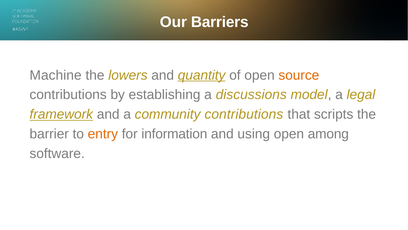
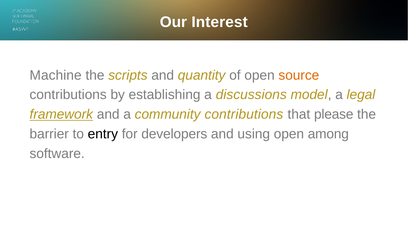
Barriers: Barriers -> Interest
lowers: lowers -> scripts
quantity underline: present -> none
scripts: scripts -> please
entry colour: orange -> black
information: information -> developers
